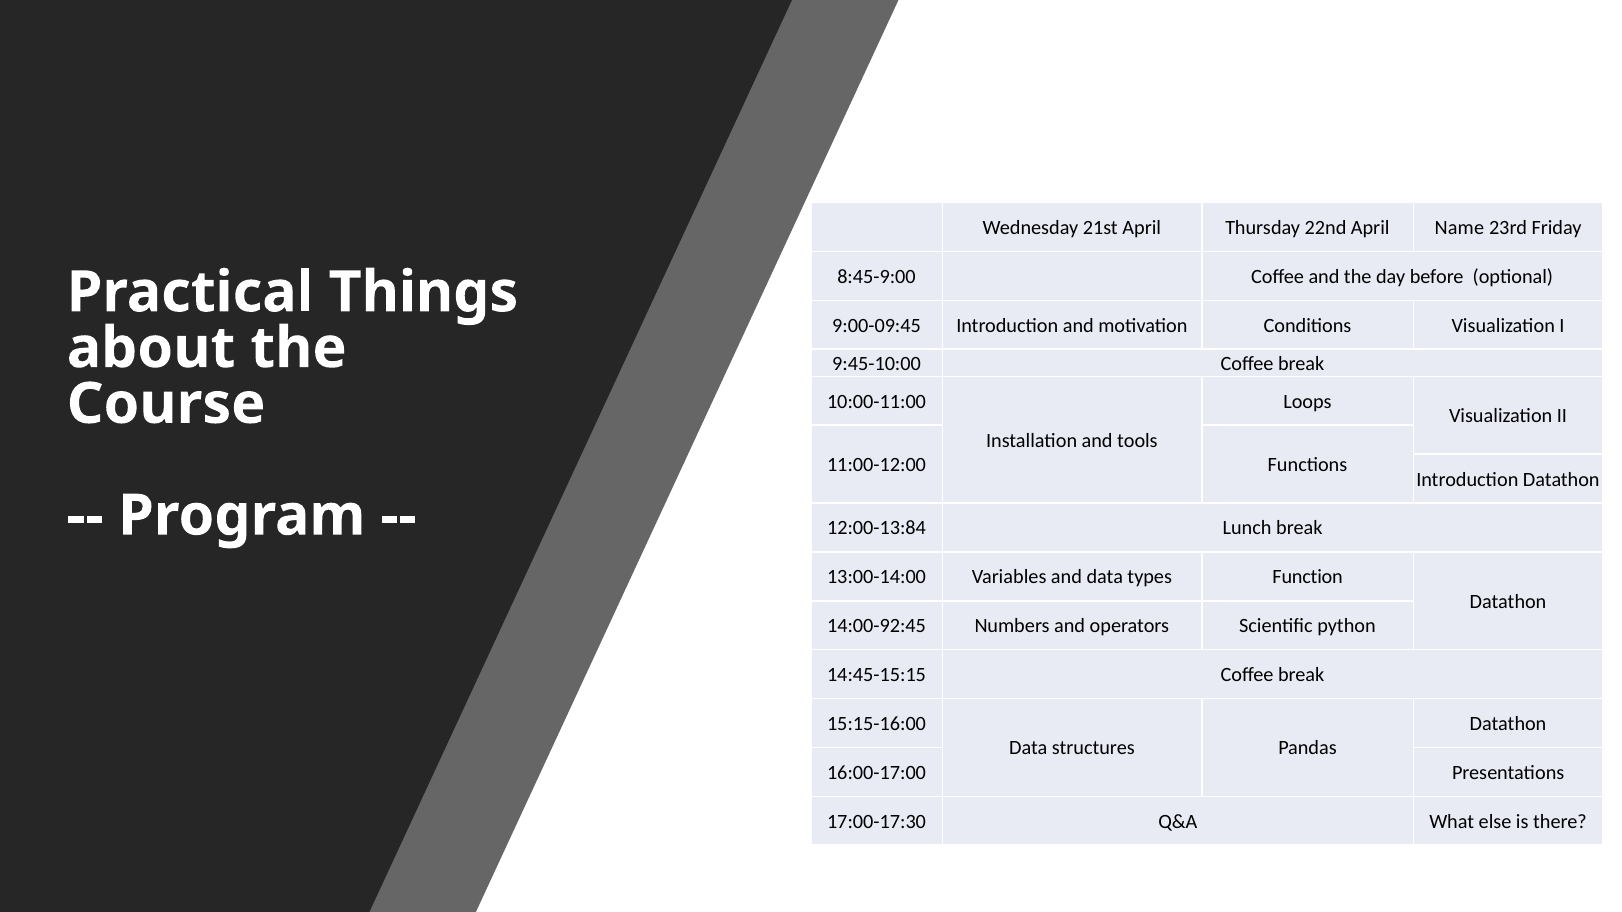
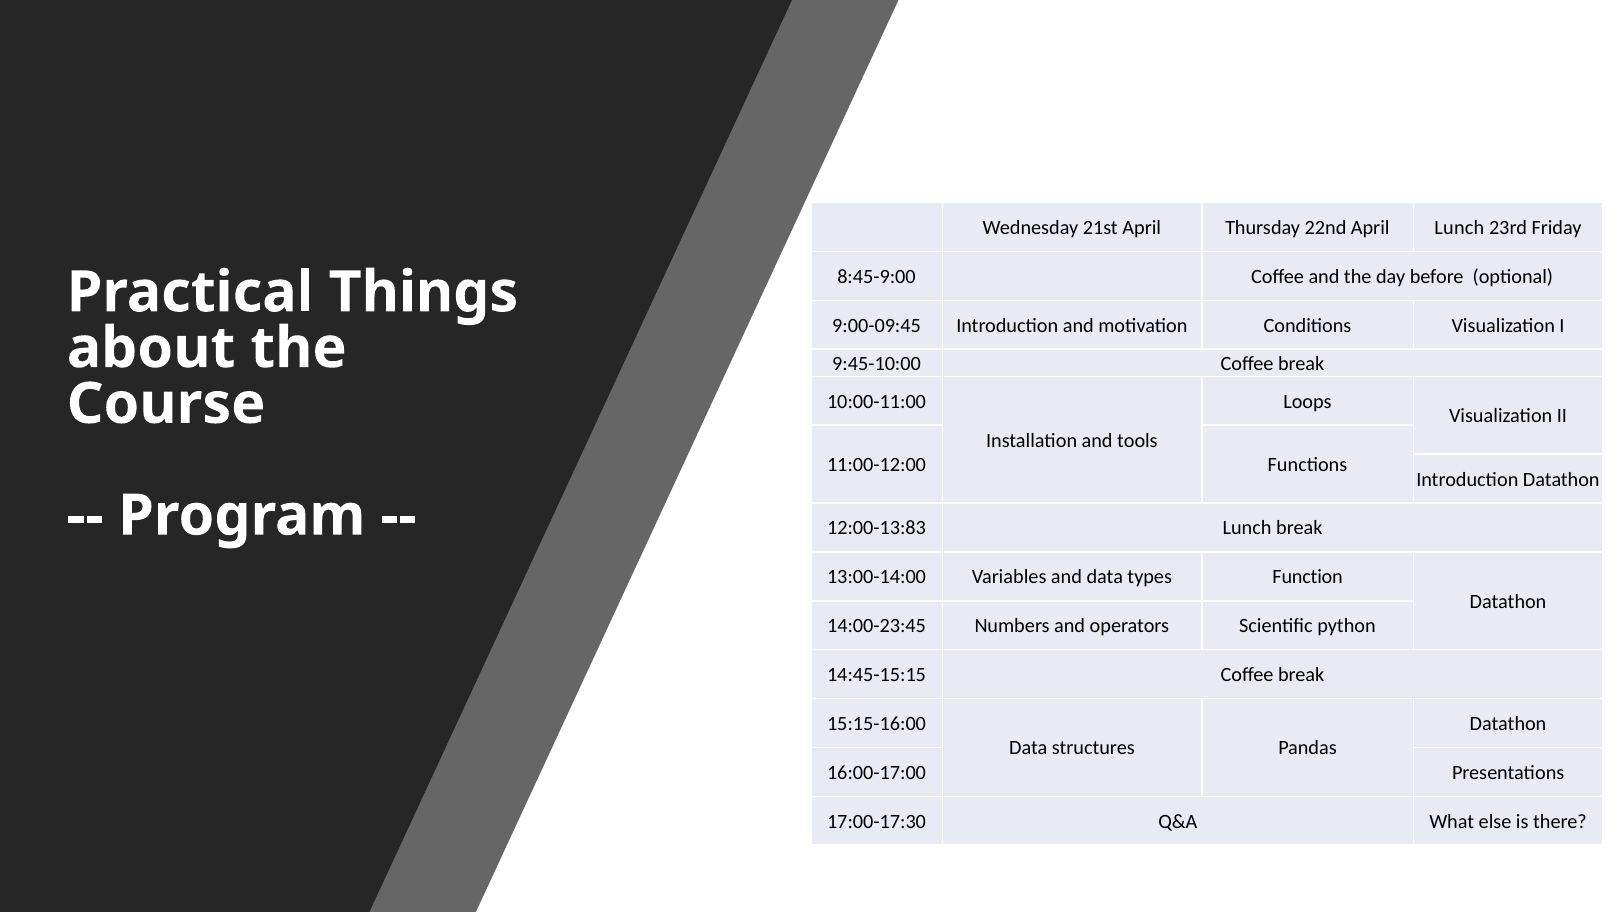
April Name: Name -> Lunch
12:00-13:84: 12:00-13:84 -> 12:00-13:83
14:00-92:45: 14:00-92:45 -> 14:00-23:45
